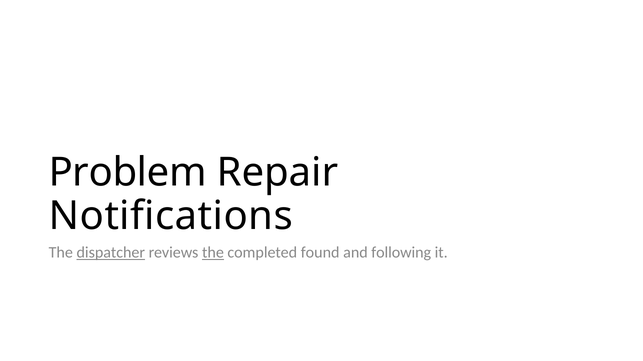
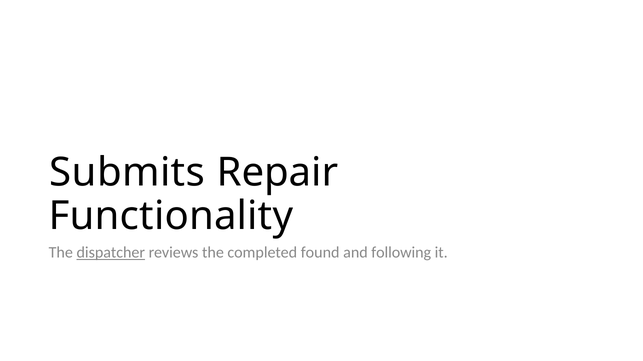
Problem: Problem -> Submits
Notifications: Notifications -> Functionality
the at (213, 253) underline: present -> none
